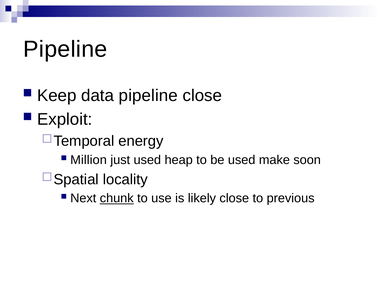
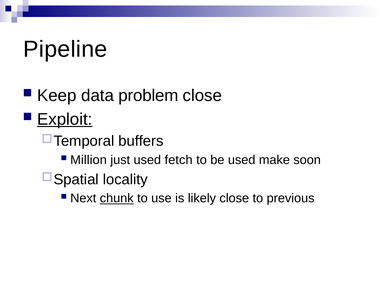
data pipeline: pipeline -> problem
Exploit underline: none -> present
energy: energy -> buffers
heap: heap -> fetch
